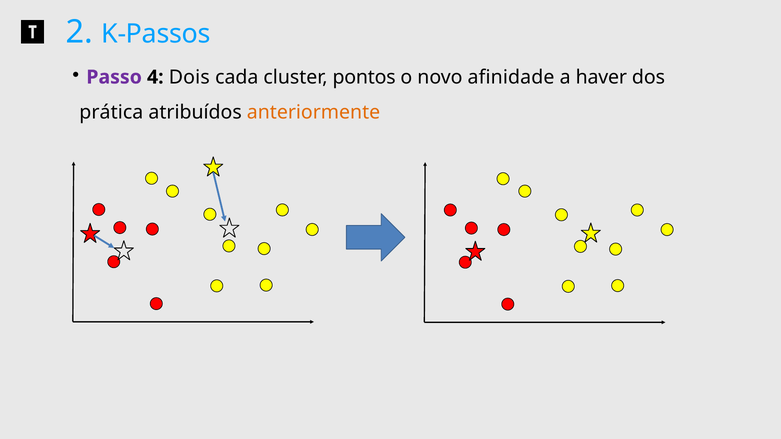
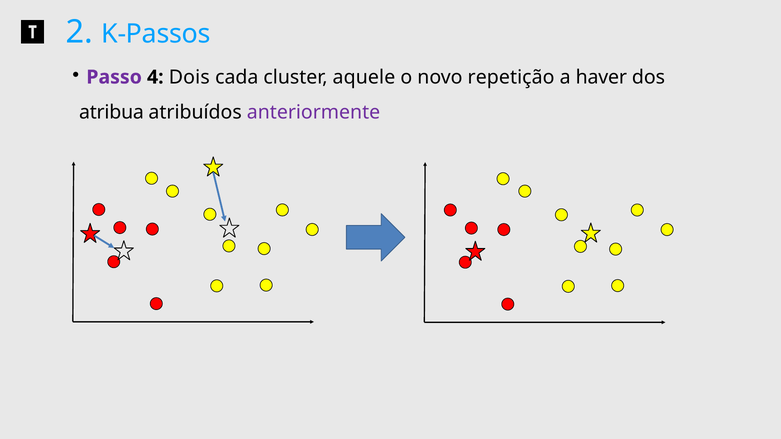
pontos: pontos -> aquele
afinidade: afinidade -> repetição
prática: prática -> atribua
anteriormente colour: orange -> purple
